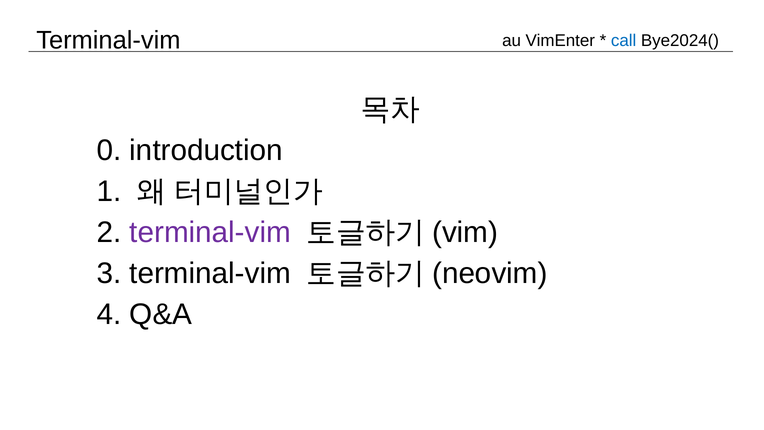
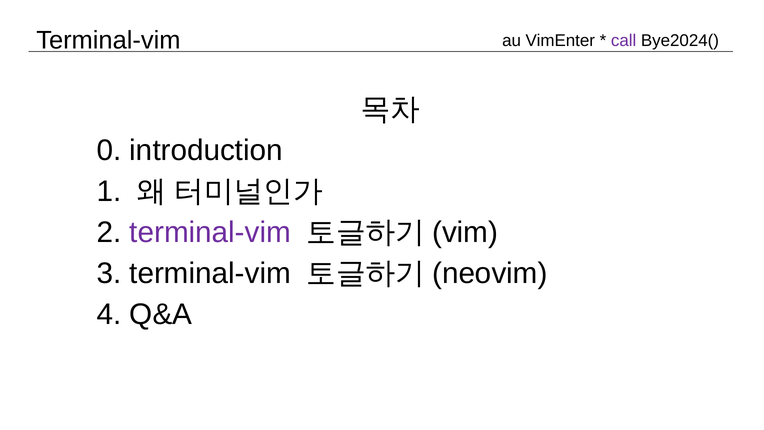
call colour: blue -> purple
